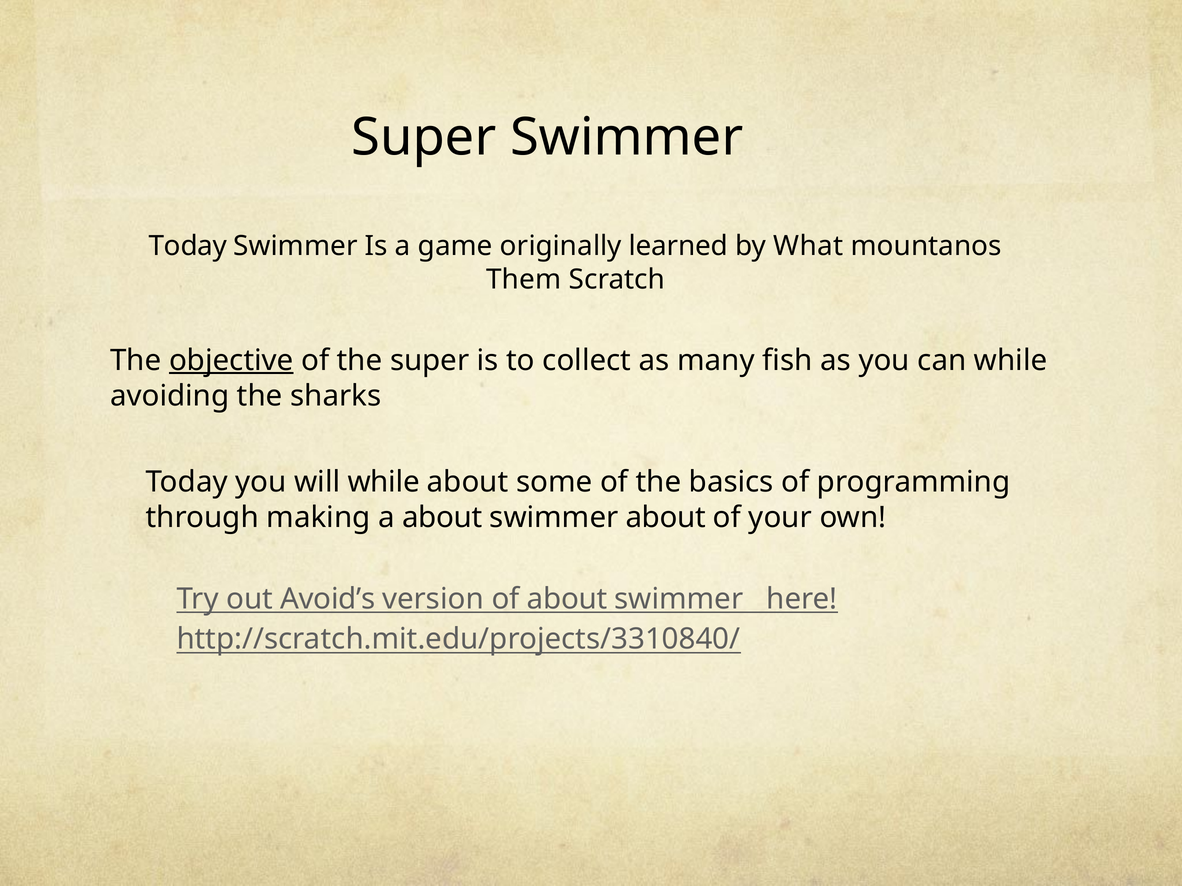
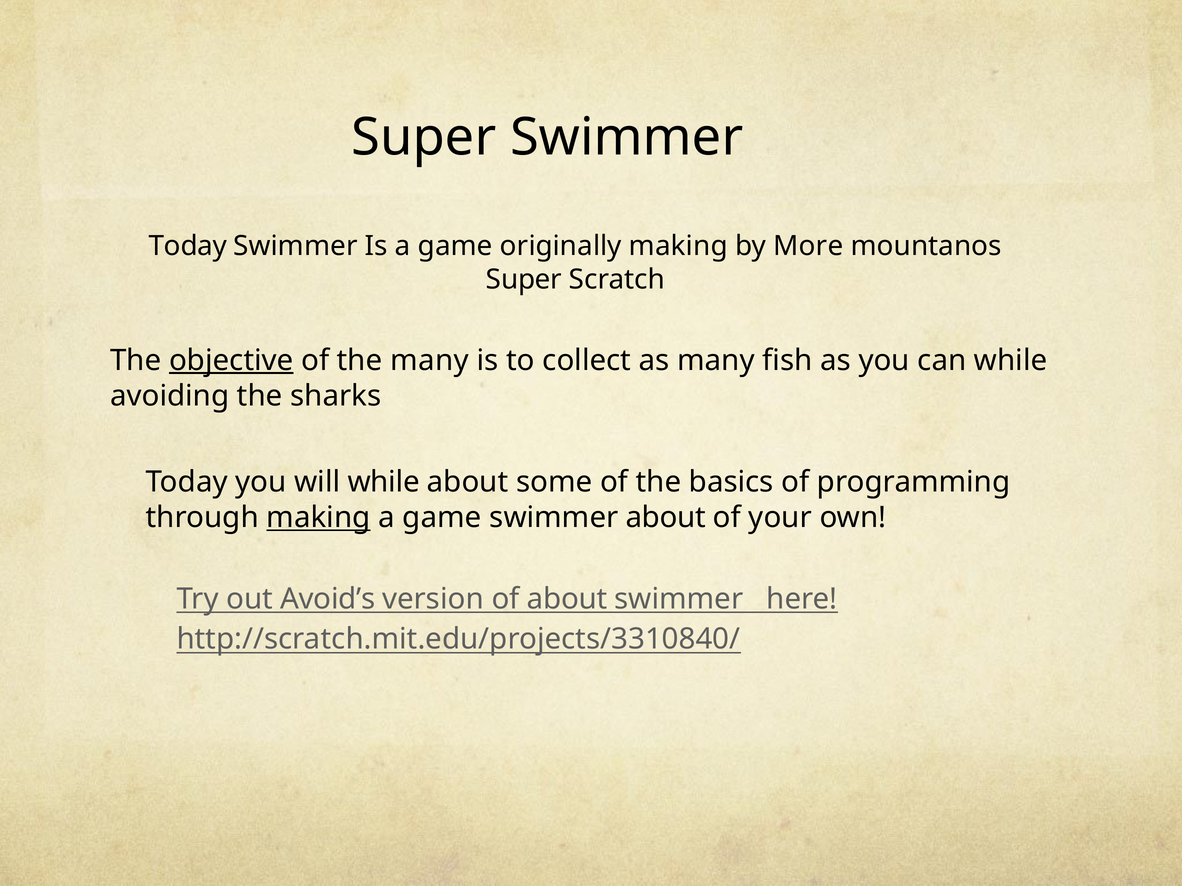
originally learned: learned -> making
What: What -> More
Them at (524, 280): Them -> Super
the super: super -> many
making at (318, 518) underline: none -> present
about at (442, 518): about -> game
